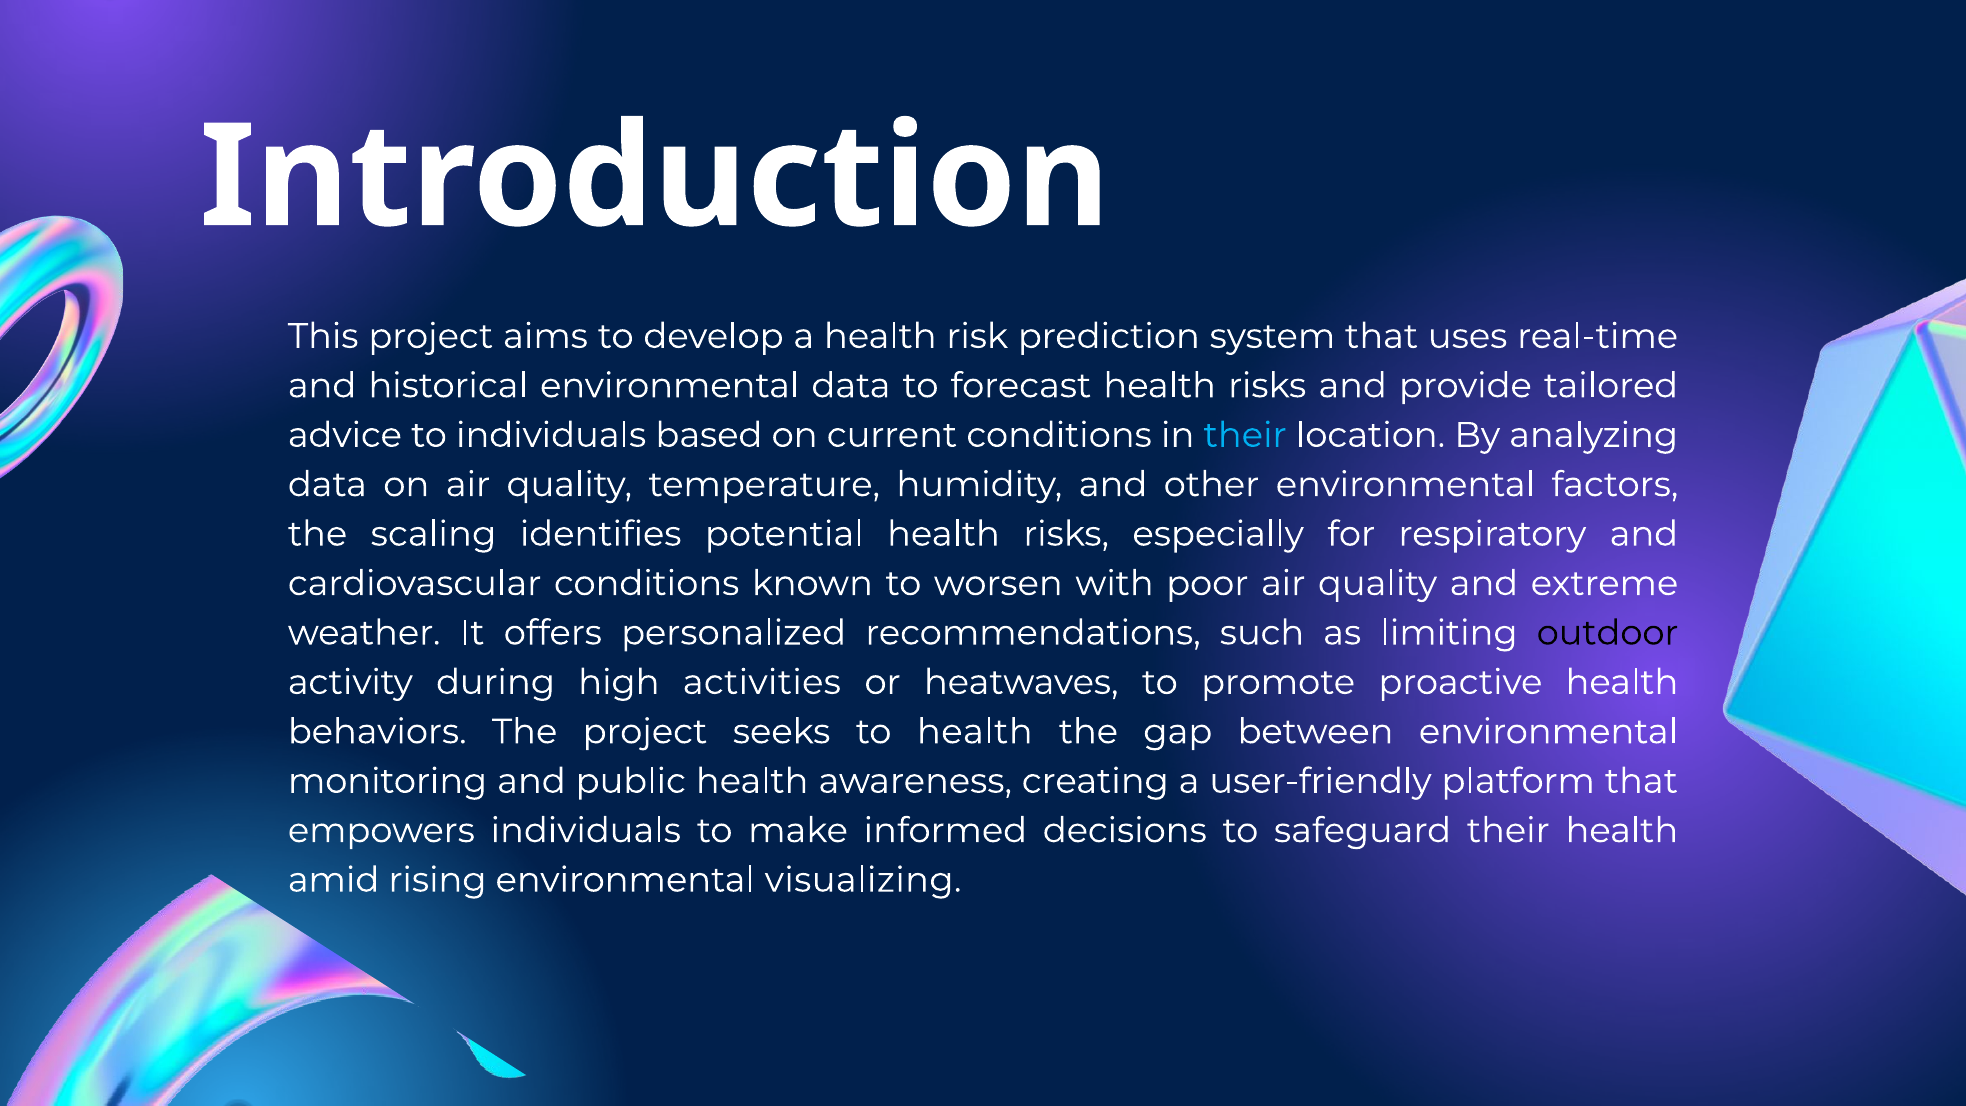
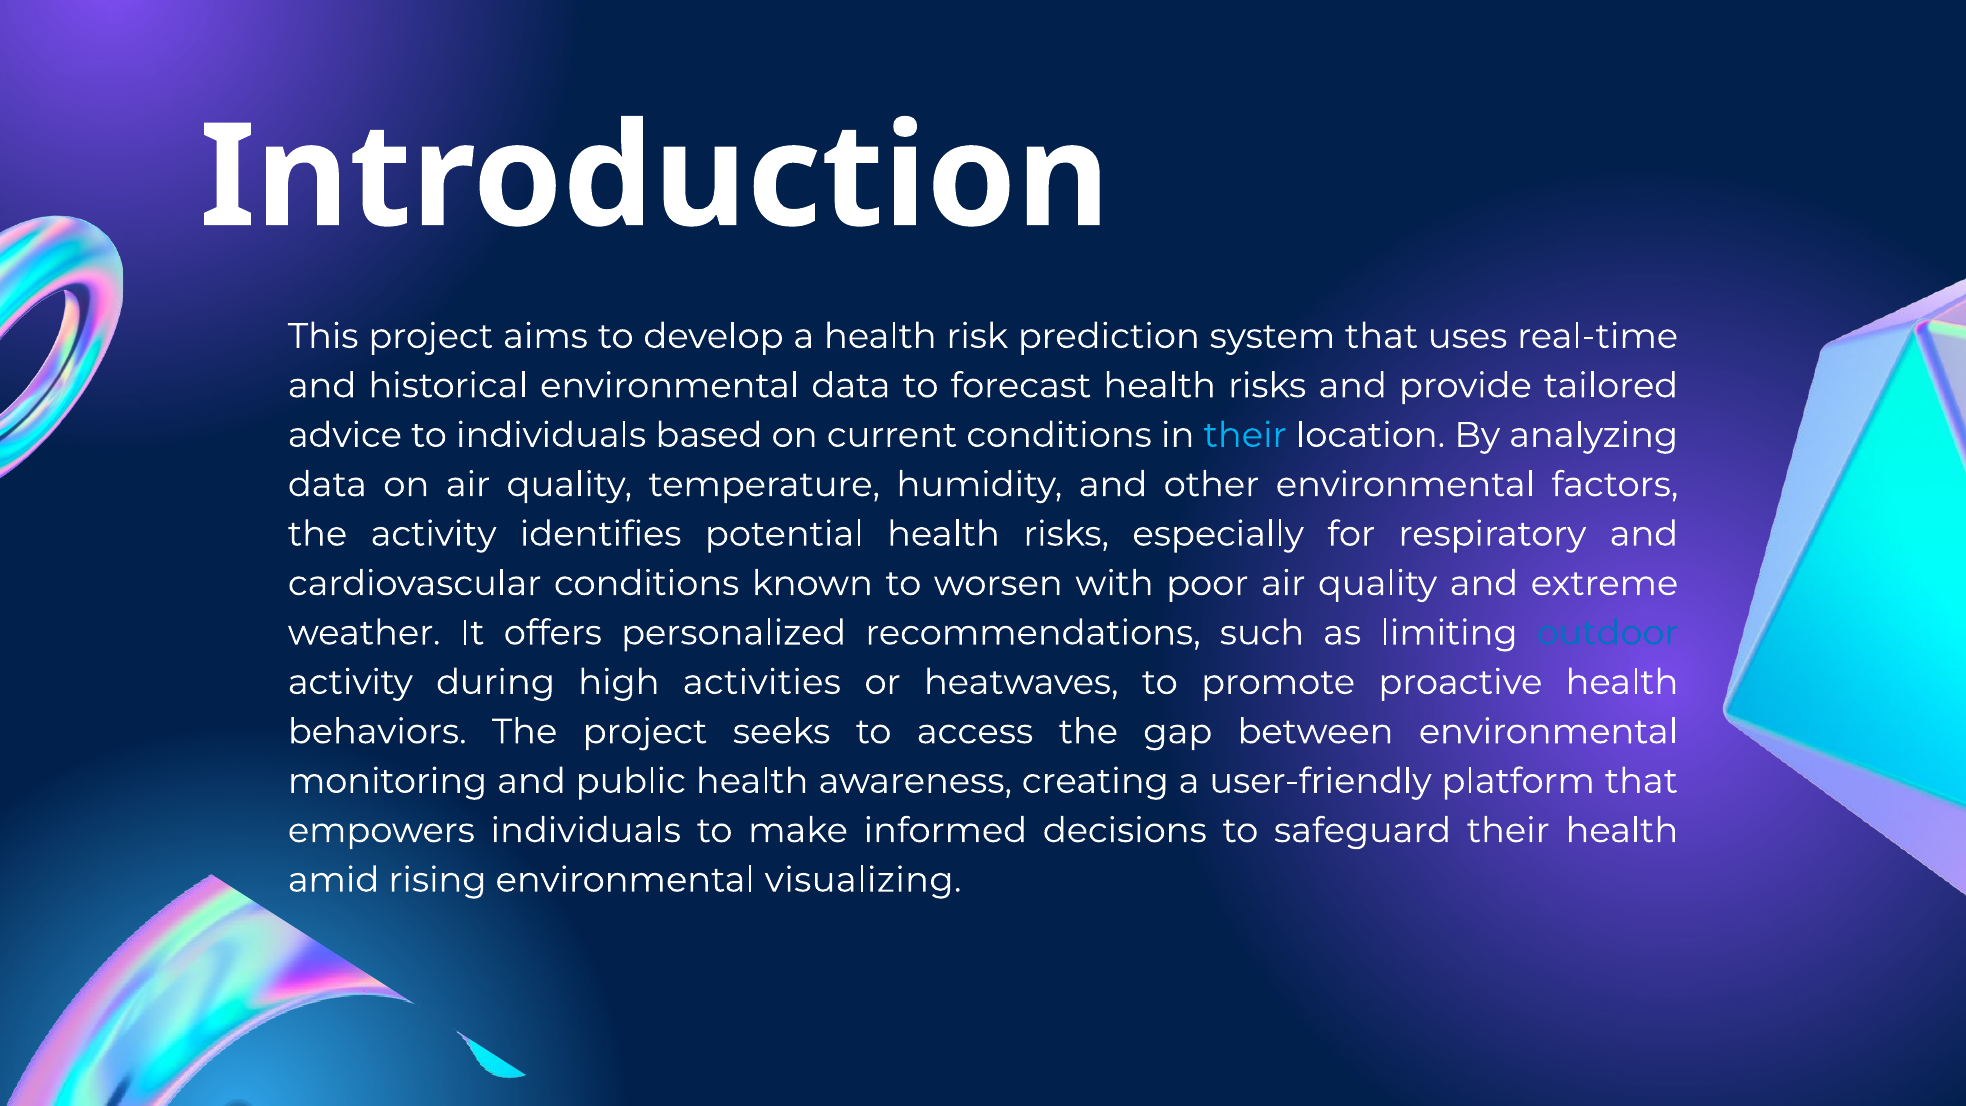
the scaling: scaling -> activity
outdoor colour: black -> blue
to health: health -> access
